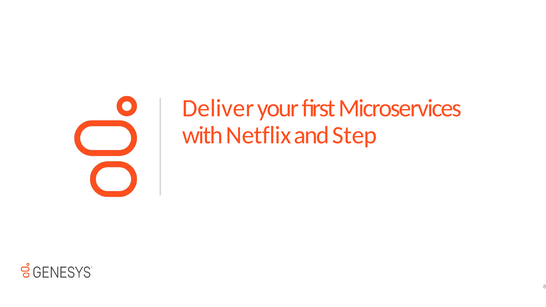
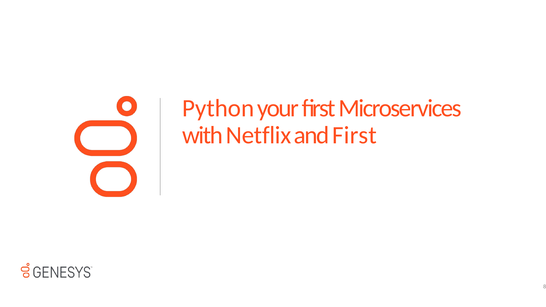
Deliver: Deliver -> Python
and Step: Step -> First
